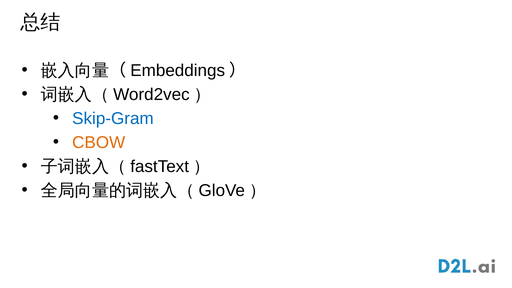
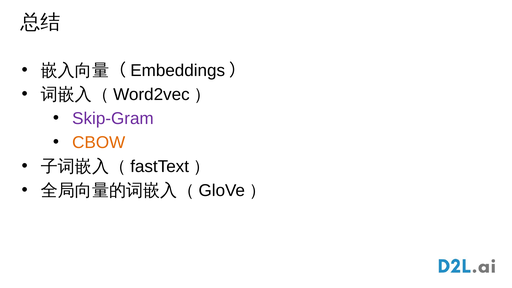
Skip-Gram colour: blue -> purple
